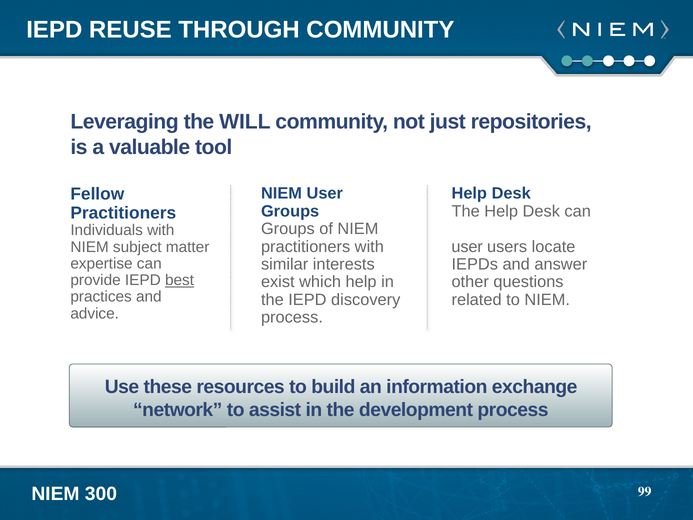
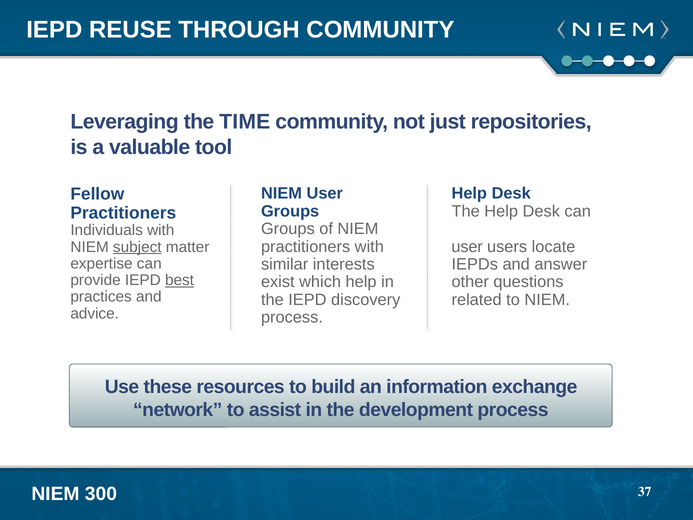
WILL: WILL -> TIME
subject underline: none -> present
99: 99 -> 37
